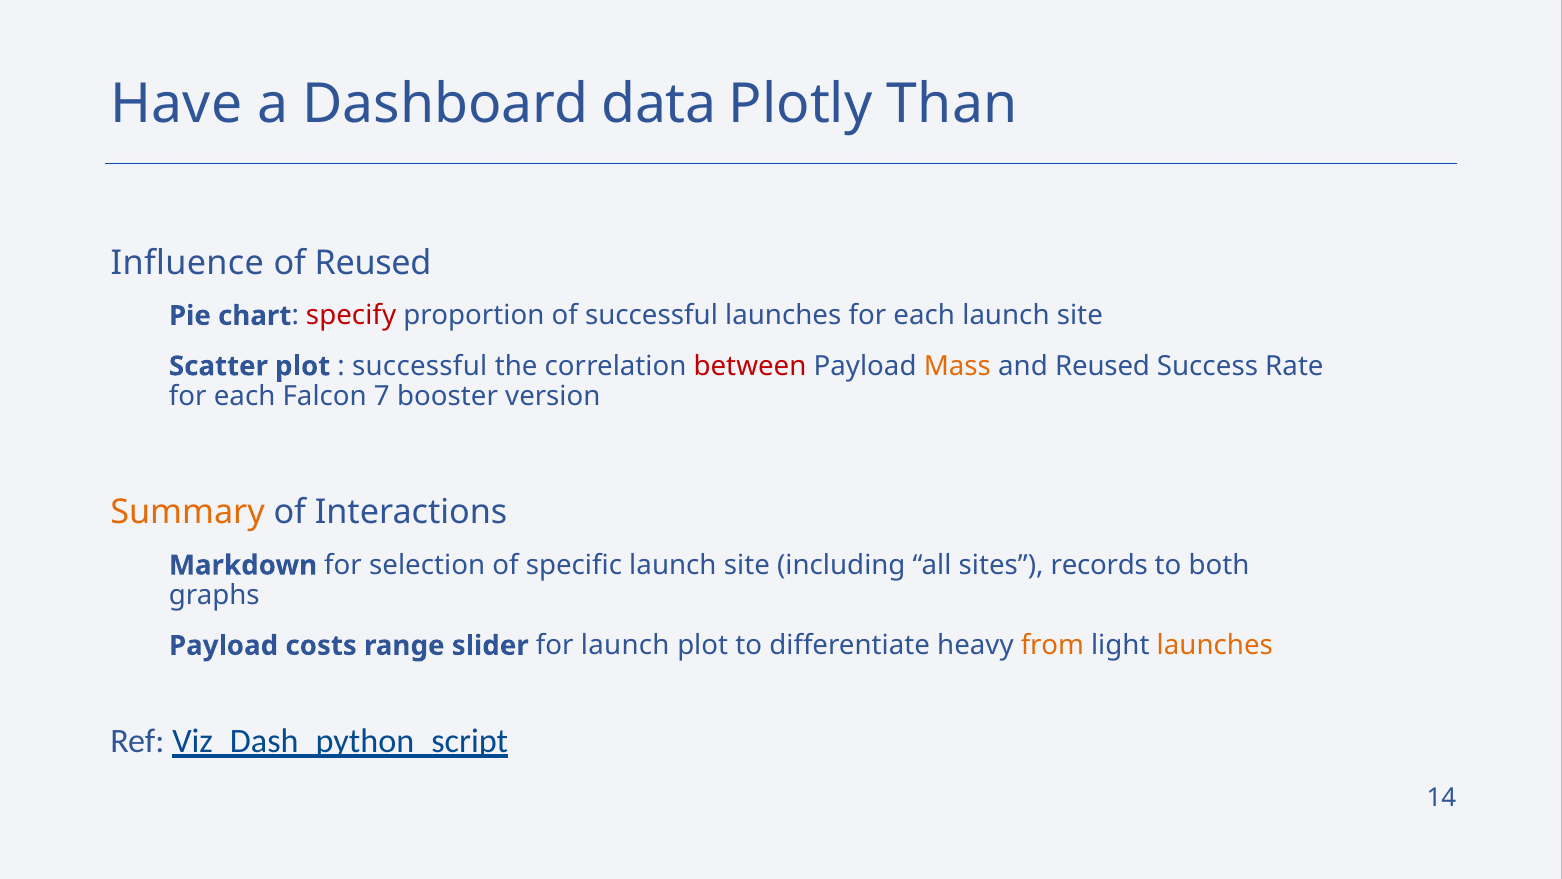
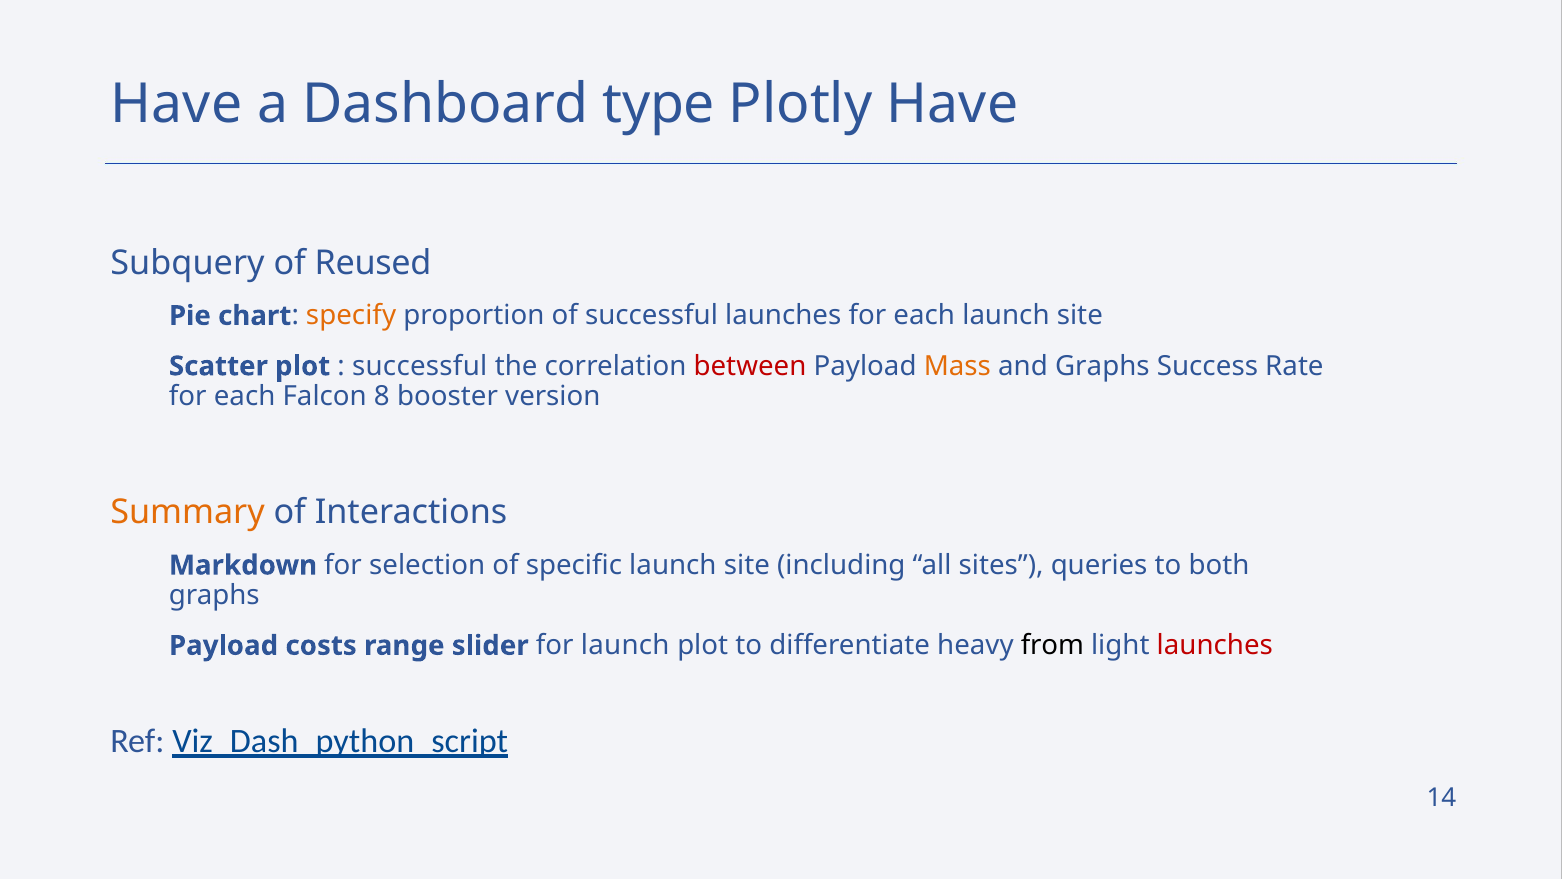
data: data -> type
Plotly Than: Than -> Have
Influence: Influence -> Subquery
specify colour: red -> orange
and Reused: Reused -> Graphs
7: 7 -> 8
records: records -> queries
from colour: orange -> black
launches at (1215, 645) colour: orange -> red
